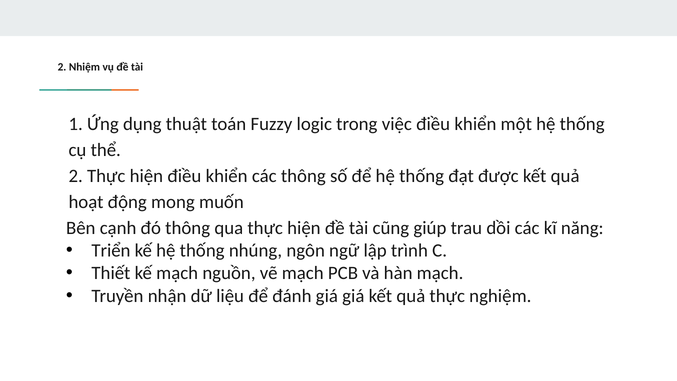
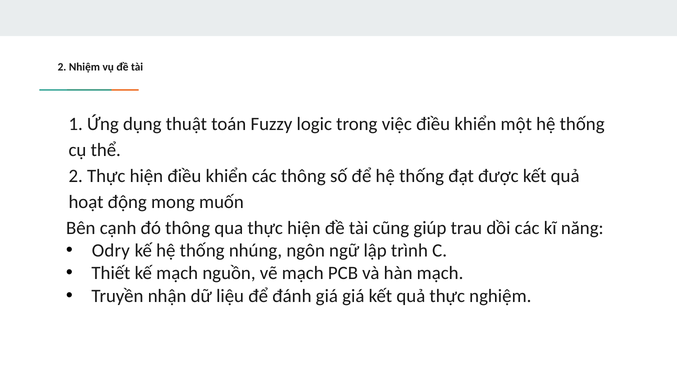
Triển: Triển -> Odry
